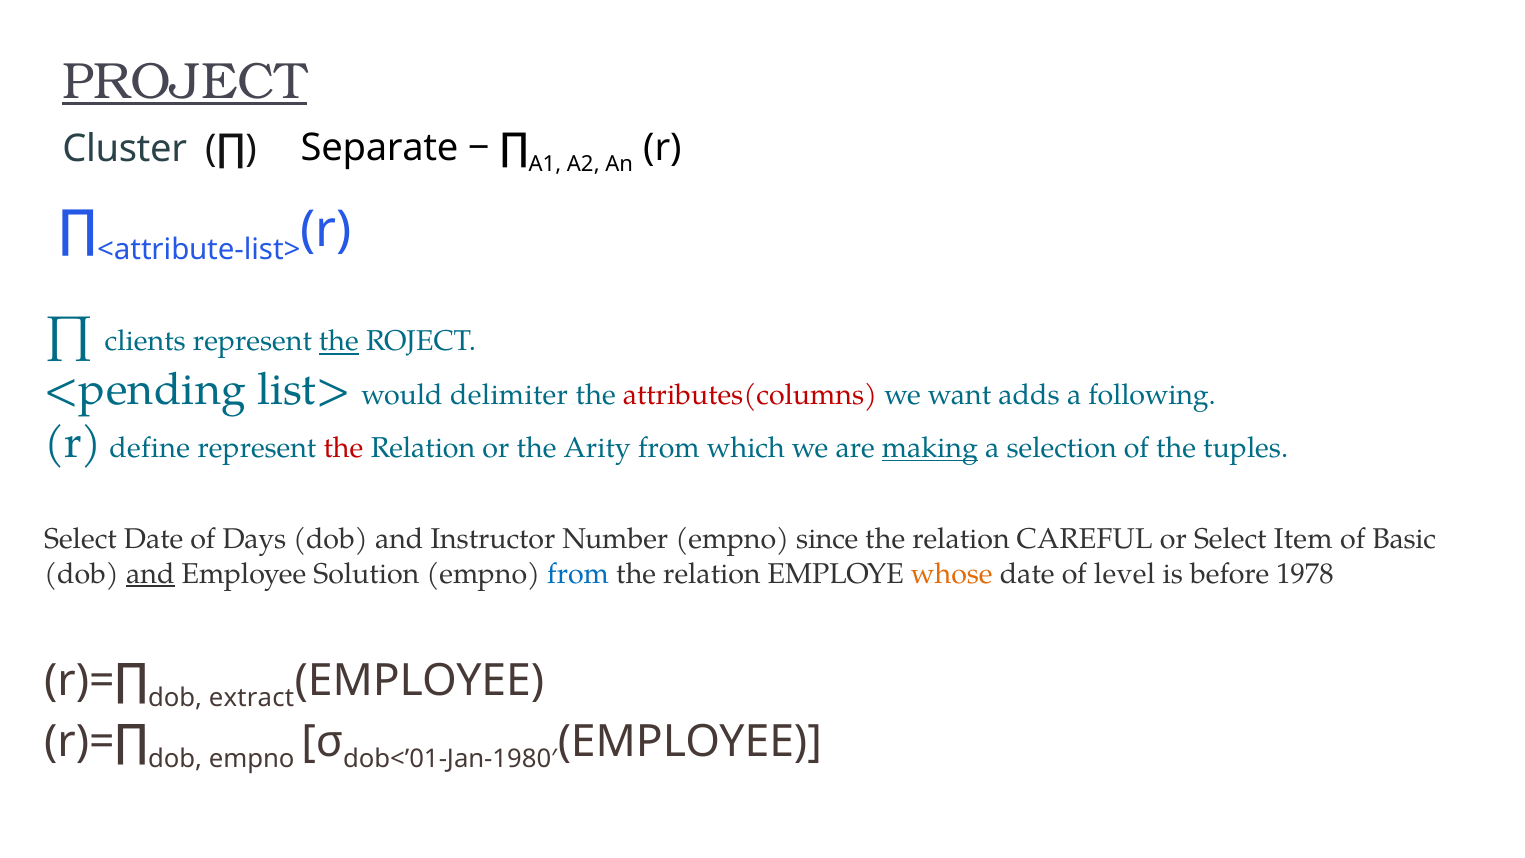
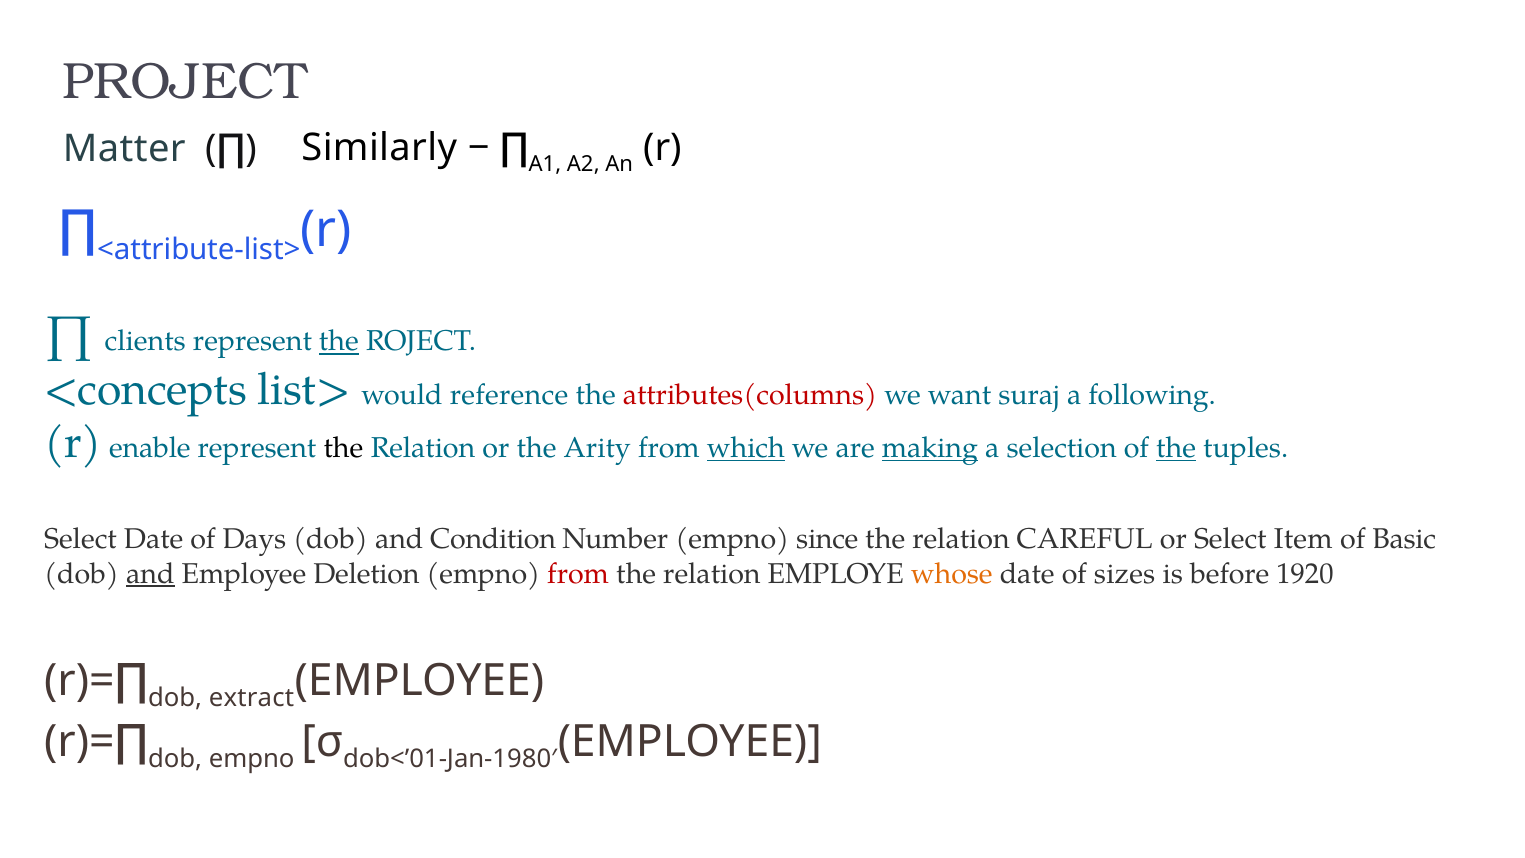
PROJECT underline: present -> none
Separate: Separate -> Similarly
Cluster: Cluster -> Matter
<pending: <pending -> <concepts
delimiter: delimiter -> reference
adds: adds -> suraj
define: define -> enable
the at (343, 448) colour: red -> black
which underline: none -> present
the at (1176, 448) underline: none -> present
Instructor: Instructor -> Condition
Solution: Solution -> Deletion
from at (578, 574) colour: blue -> red
level: level -> sizes
1978: 1978 -> 1920
